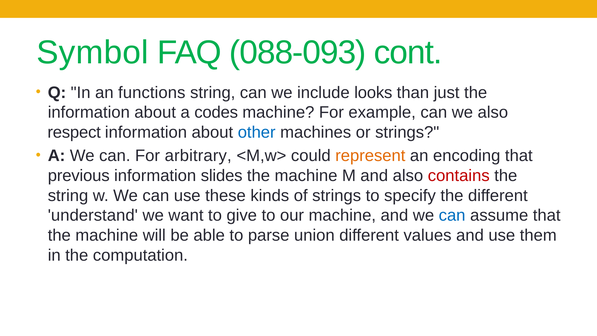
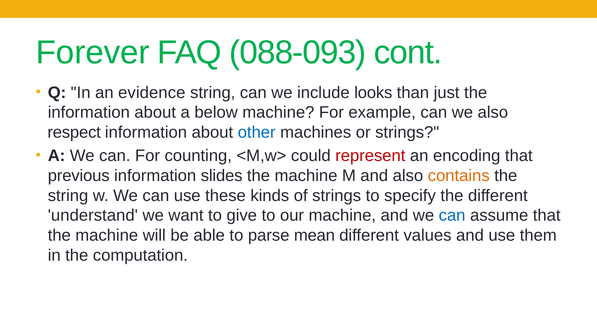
Symbol: Symbol -> Forever
functions: functions -> evidence
codes: codes -> below
arbitrary: arbitrary -> counting
represent colour: orange -> red
contains colour: red -> orange
union: union -> mean
